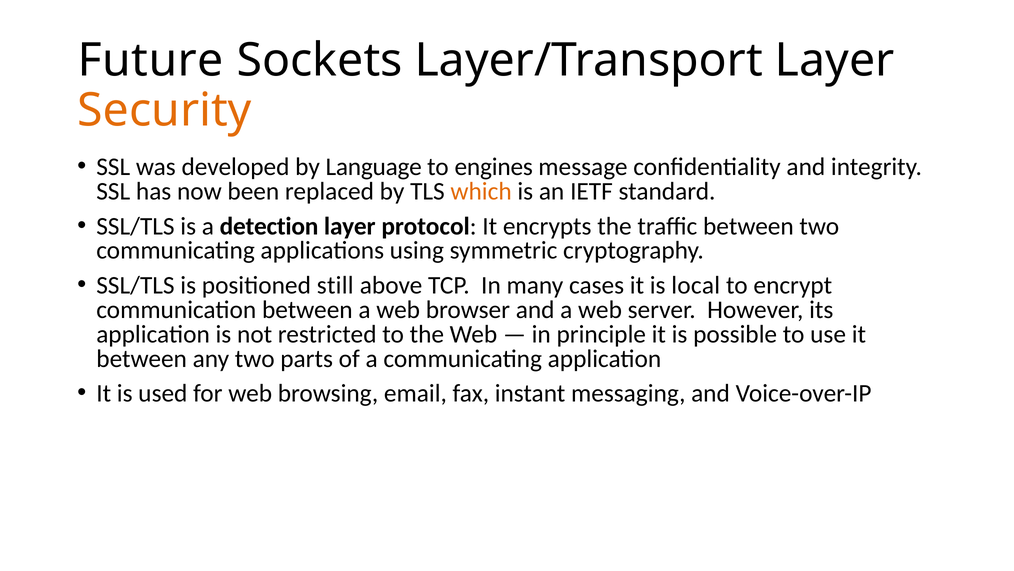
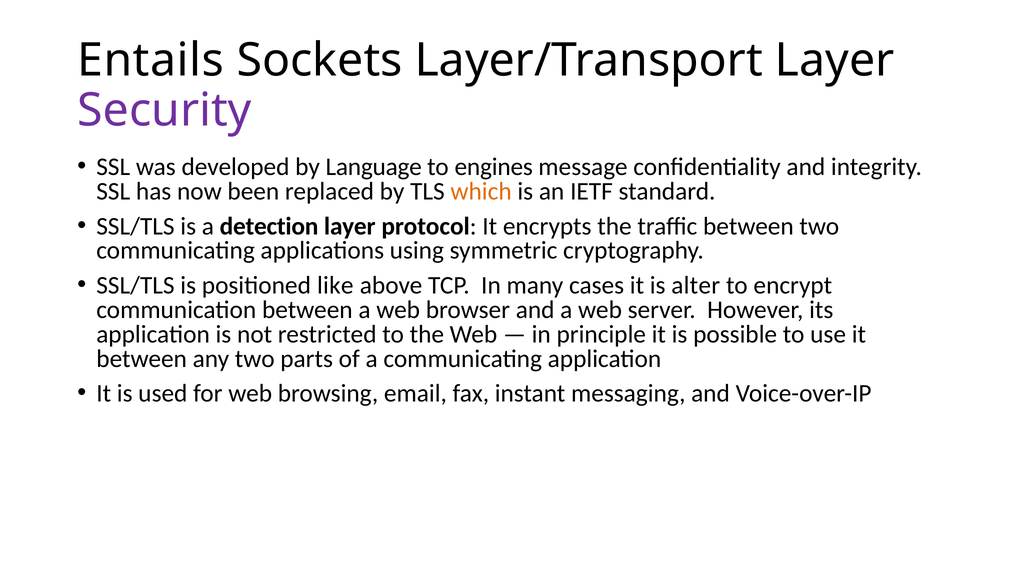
Future: Future -> Entails
Security colour: orange -> purple
still: still -> like
local: local -> alter
